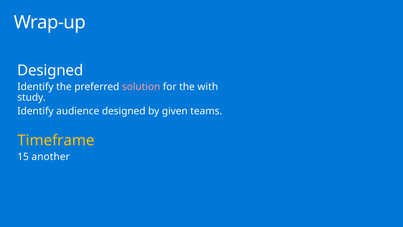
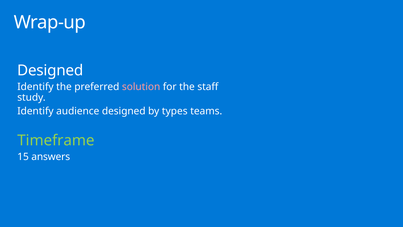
with: with -> staff
given: given -> types
Timeframe colour: yellow -> light green
another: another -> answers
